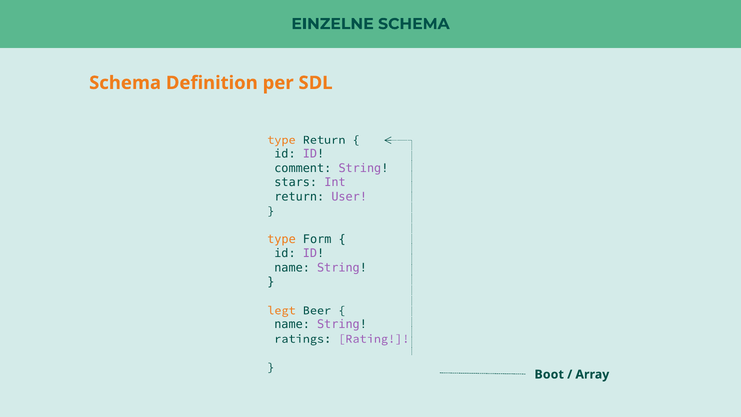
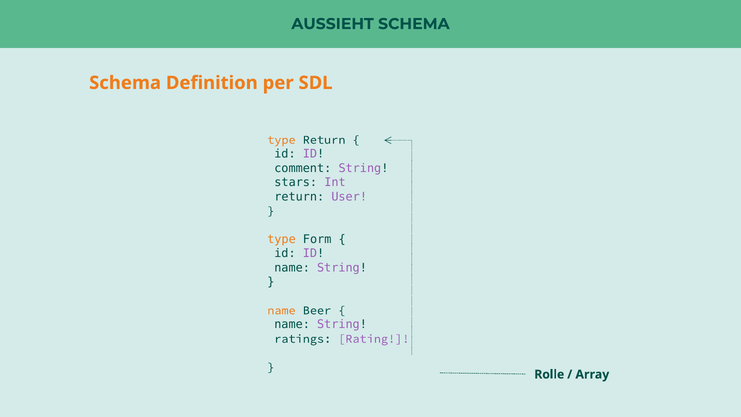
EINZELNE: EINZELNE -> AUSSIEHT
legt at (281, 310): legt -> name
Boot: Boot -> Rolle
